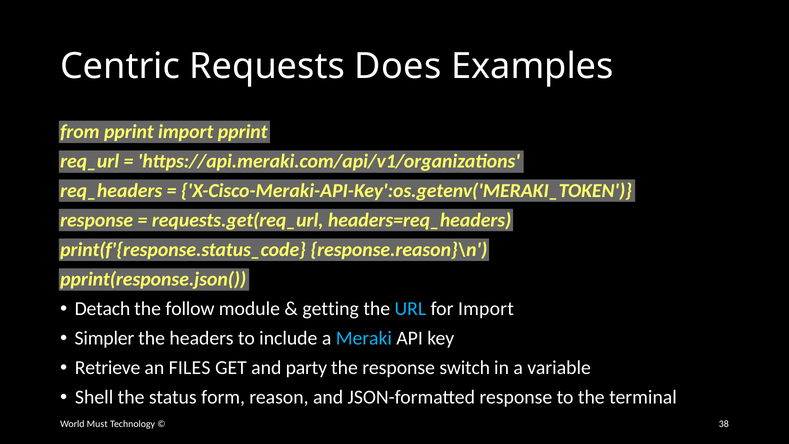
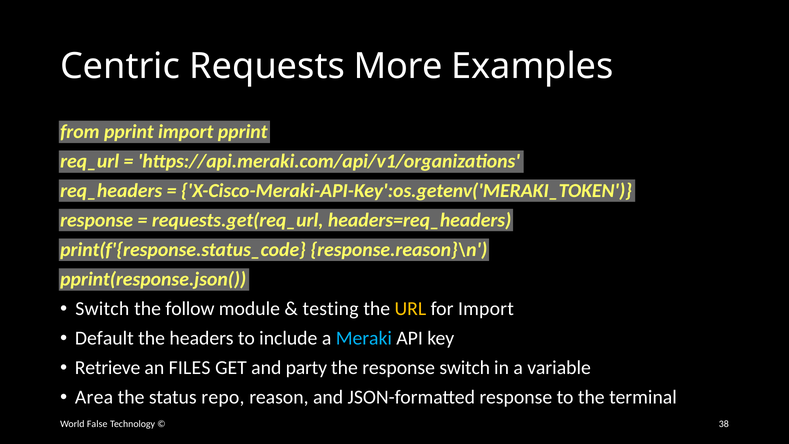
Does: Does -> More
Detach at (102, 309): Detach -> Switch
getting: getting -> testing
URL colour: light blue -> yellow
Simpler: Simpler -> Default
Shell: Shell -> Area
form: form -> repo
Must: Must -> False
